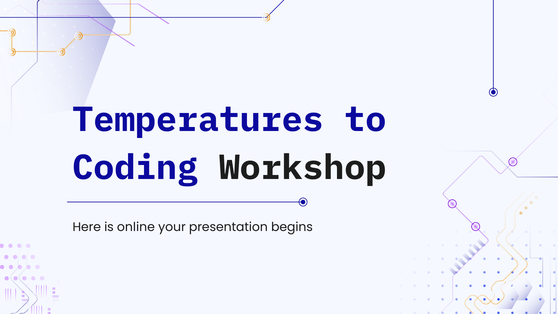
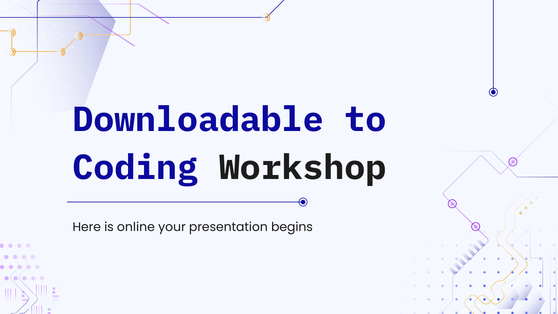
Temperatures: Temperatures -> Downloadable
